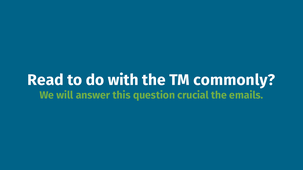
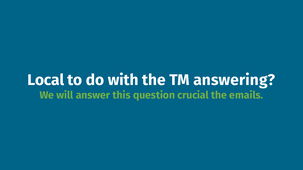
Read: Read -> Local
commonly: commonly -> answering
